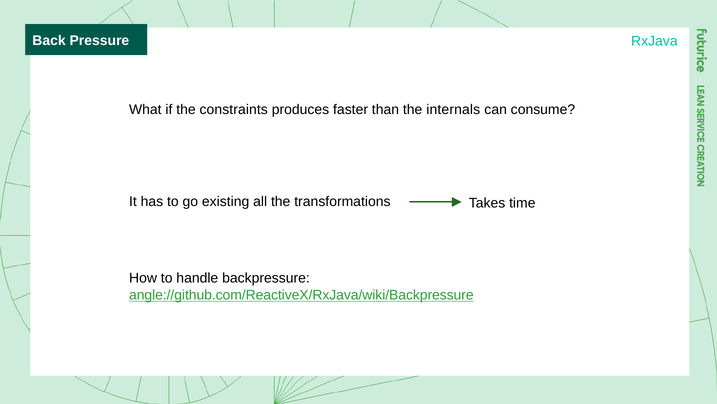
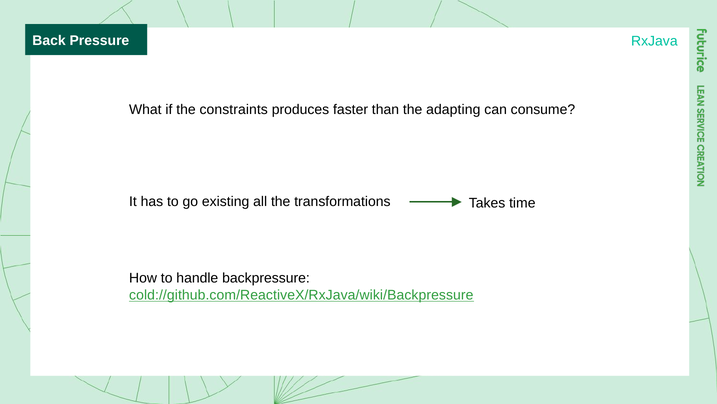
internals: internals -> adapting
angle://github.com/ReactiveX/RxJava/wiki/Backpressure: angle://github.com/ReactiveX/RxJava/wiki/Backpressure -> cold://github.com/ReactiveX/RxJava/wiki/Backpressure
